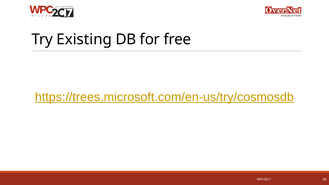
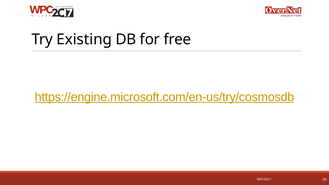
https://trees.microsoft.com/en-us/try/cosmosdb: https://trees.microsoft.com/en-us/try/cosmosdb -> https://engine.microsoft.com/en-us/try/cosmosdb
